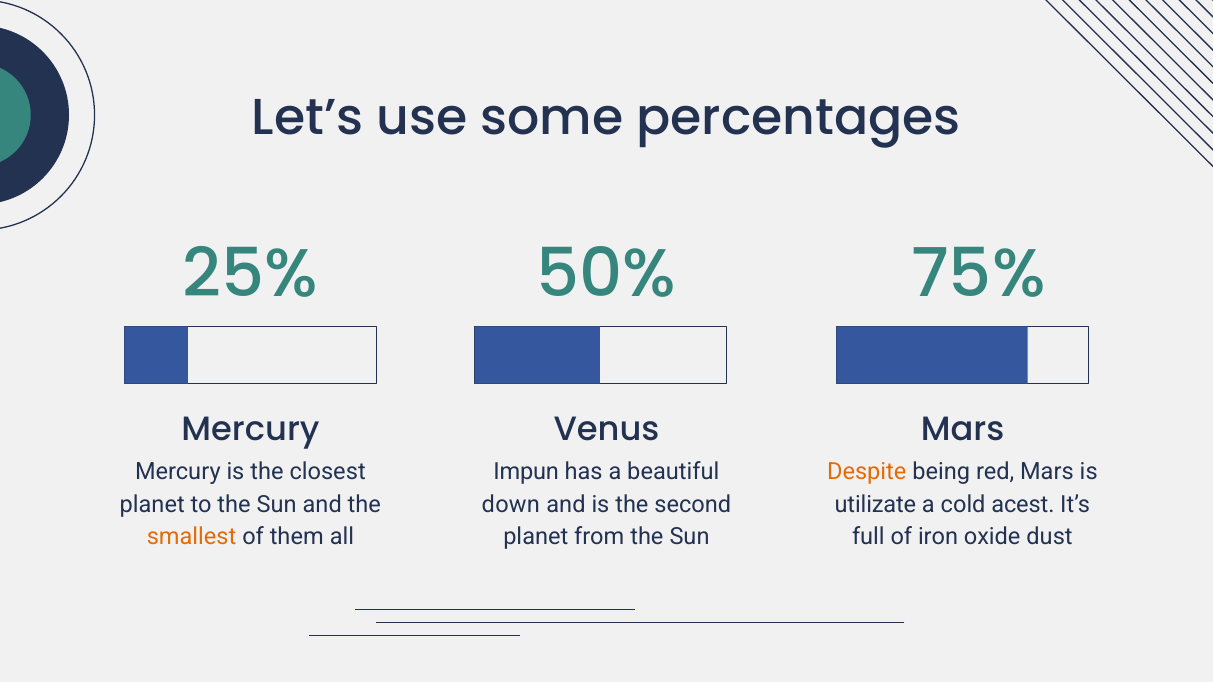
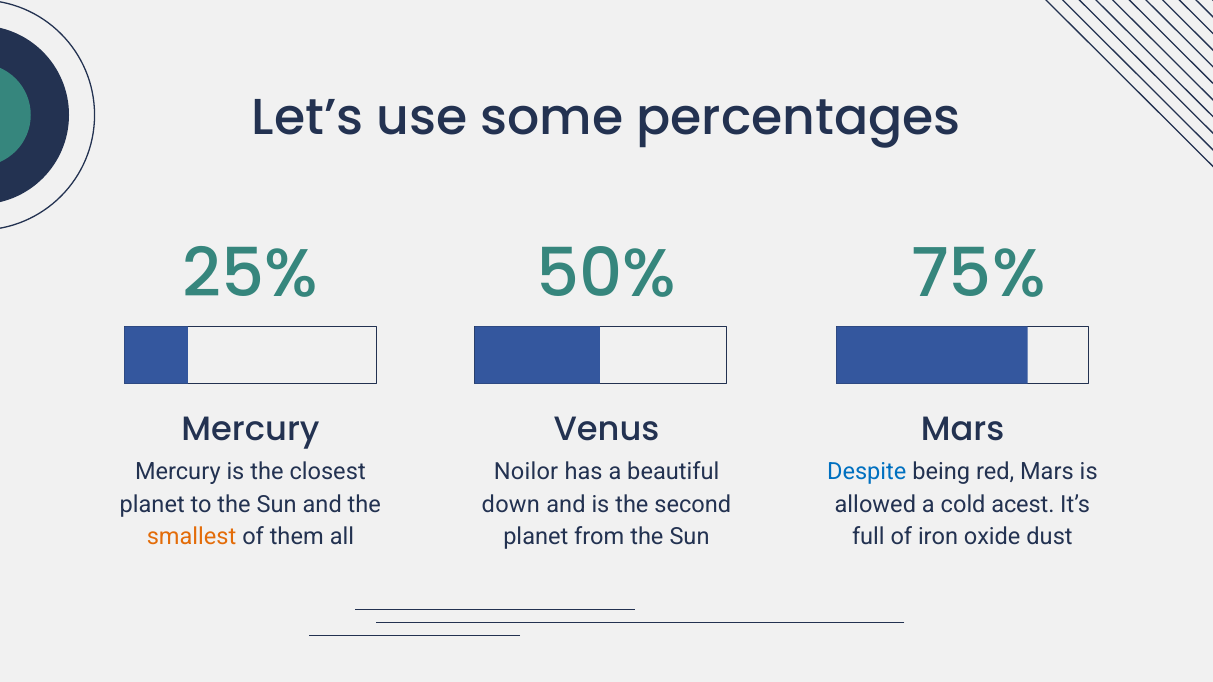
Impun: Impun -> Noilor
Despite colour: orange -> blue
utilizate: utilizate -> allowed
